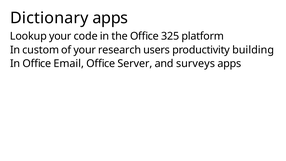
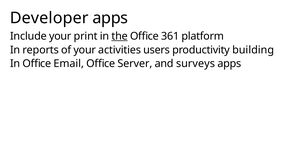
Dictionary: Dictionary -> Developer
Lookup: Lookup -> Include
code: code -> print
the underline: none -> present
325: 325 -> 361
custom: custom -> reports
research: research -> activities
